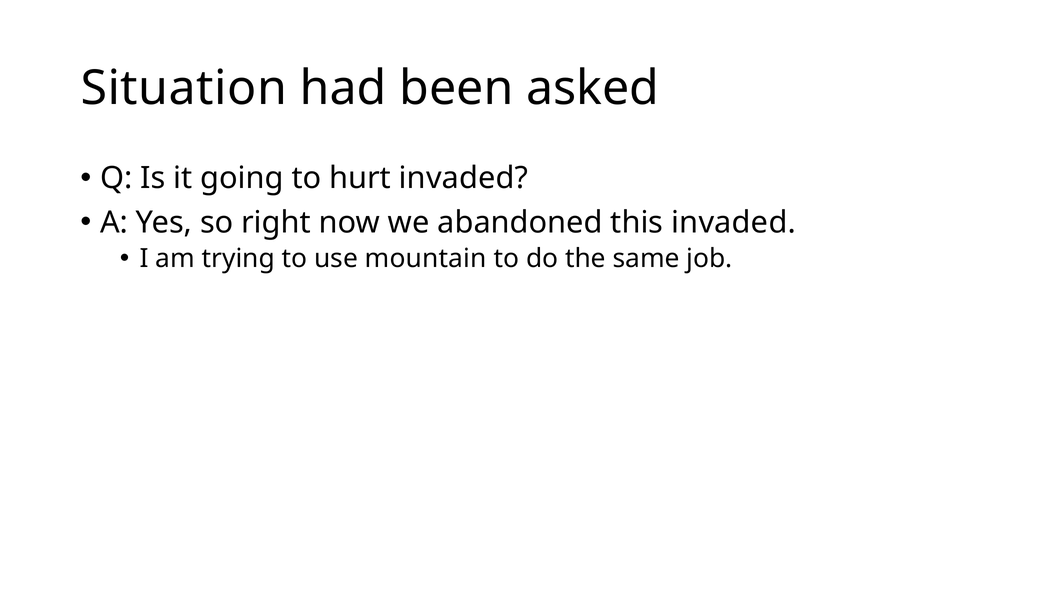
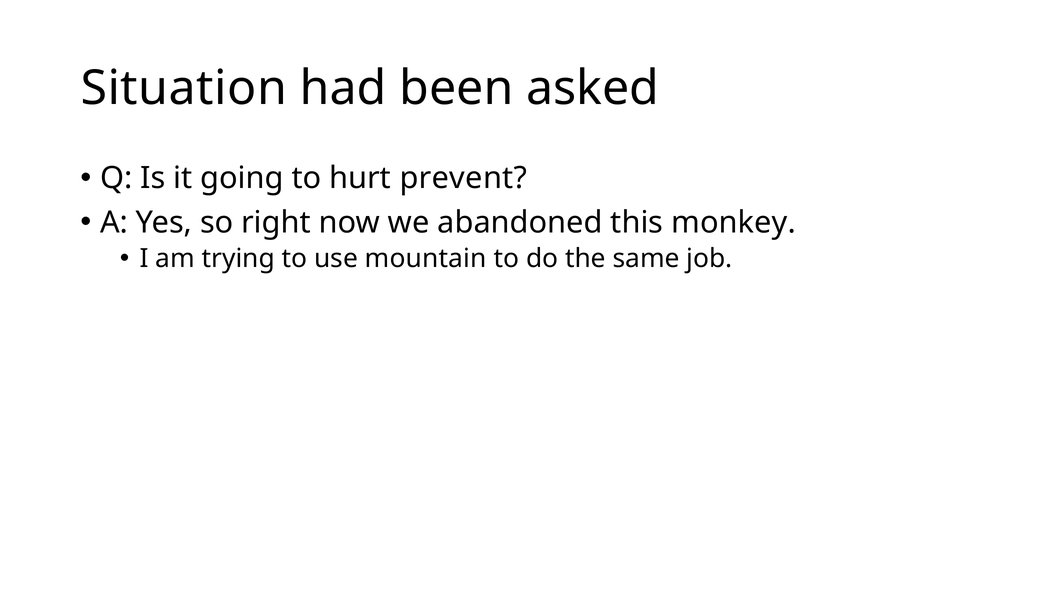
hurt invaded: invaded -> prevent
this invaded: invaded -> monkey
